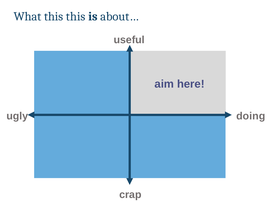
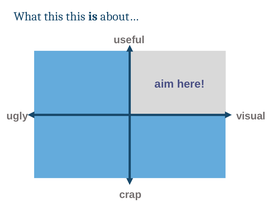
doing: doing -> visual
